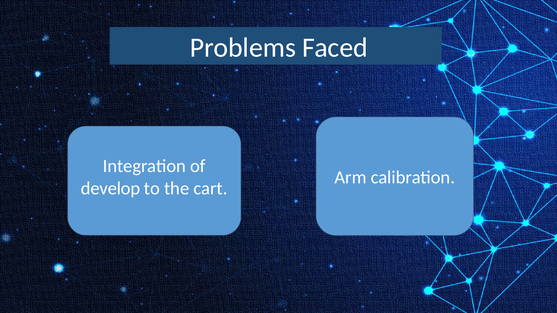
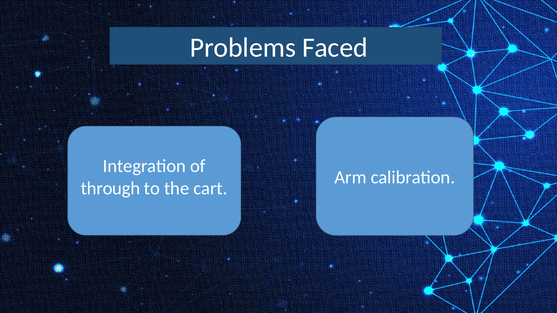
develop: develop -> through
